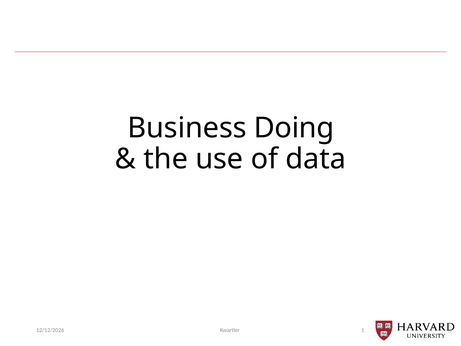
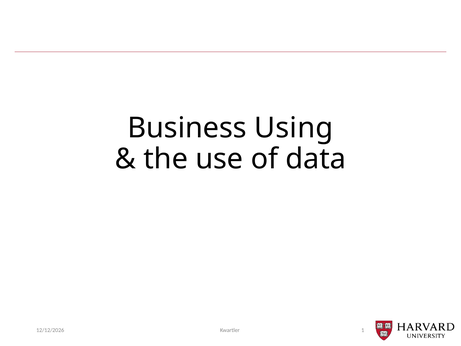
Doing: Doing -> Using
